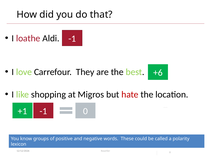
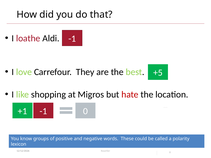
+6: +6 -> +5
